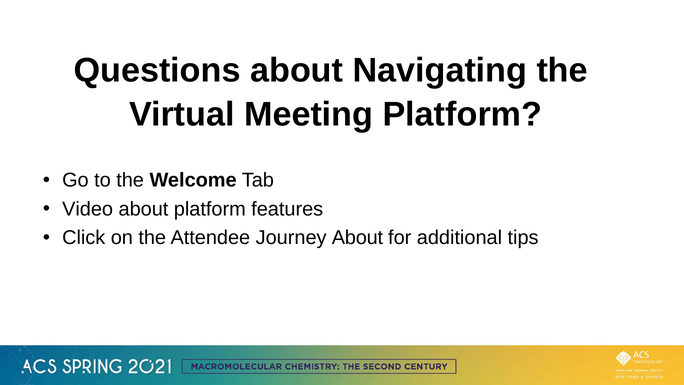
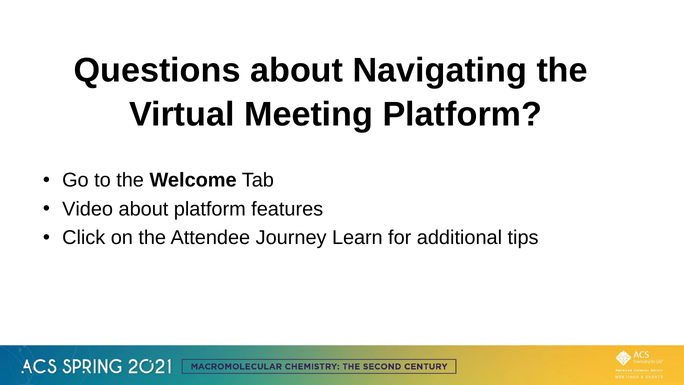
Journey About: About -> Learn
